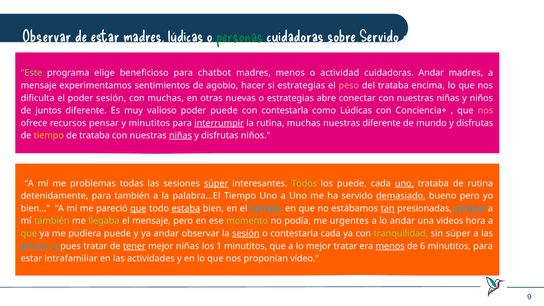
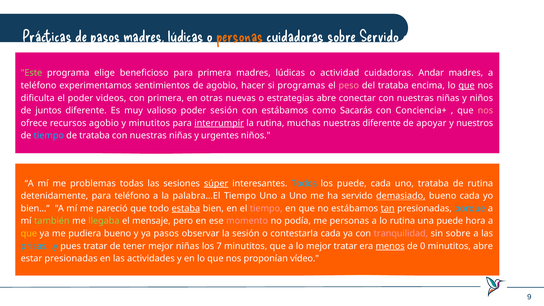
Observar at (47, 36): Observar -> Prácticas
de estar: estar -> pasos
personas at (240, 36) colour: green -> orange
para chatbot: chatbot -> primera
menos at (290, 73): menos -> lúdicas
mensaje at (39, 86): mensaje -> teléfono
si estrategias: estrategias -> programas
que at (467, 86) underline: none -> present
poder sesión: sesión -> videos
con muchas: muchas -> primera
poder puede: puede -> sesión
con contestarla: contestarla -> estábamos
como Lúdicas: Lúdicas -> Sacarás
recursos pensar: pensar -> agobio
mundo: mundo -> apoyar
disfrutas at (475, 123): disfrutas -> nuestros
tiempo at (49, 136) colour: yellow -> light blue
niñas at (180, 136) underline: present -> none
disfrutas at (220, 136): disfrutas -> urgentes
Todos colour: light green -> light blue
uno at (404, 183) underline: present -> none
para también: también -> teléfono
bueno pero: pero -> cada
que at (138, 209) underline: present -> none
tiempo at (266, 209) colour: light blue -> pink
momento colour: light green -> pink
me urgentes: urgentes -> personas
lo andar: andar -> rutina
una videos: videos -> puede
que at (29, 234) colour: light green -> yellow
pudiera puede: puede -> bueno
ya andar: andar -> pasos
sesión at (246, 234) underline: present -> none
tranquilidad colour: light green -> pink
sin súper: súper -> sobre
tener underline: present -> none
1: 1 -> 7
6: 6 -> 0
para at (483, 246): para -> abre
estar intrafamiliar: intrafamiliar -> presionadas
